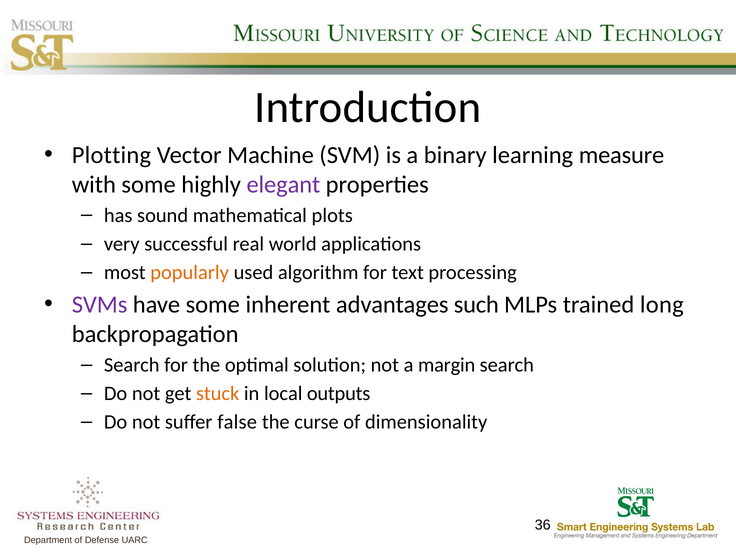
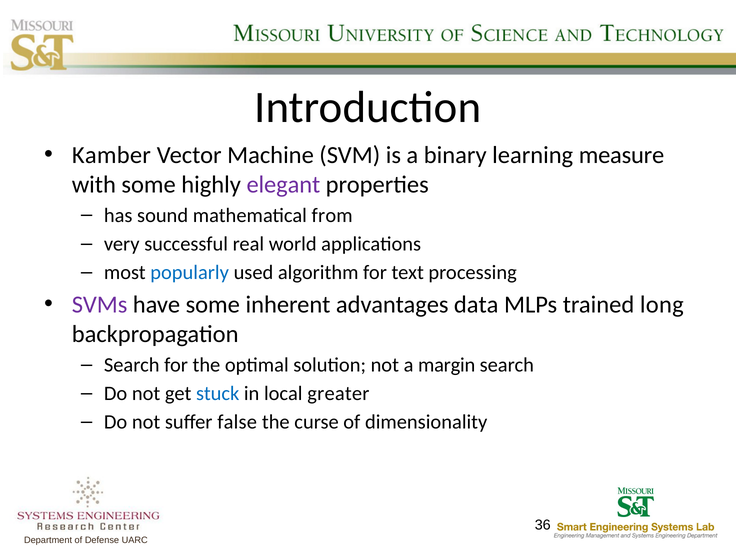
Plotting: Plotting -> Kamber
plots: plots -> from
popularly colour: orange -> blue
such: such -> data
stuck colour: orange -> blue
outputs: outputs -> greater
